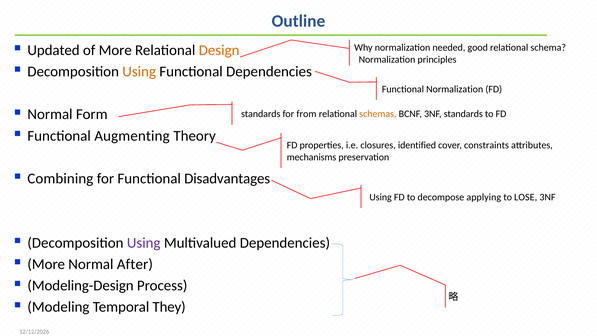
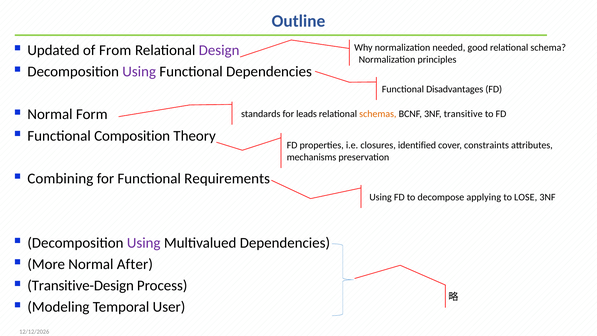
of More: More -> From
Design colour: orange -> purple
Using at (139, 71) colour: orange -> purple
Functional Normalization: Normalization -> Disadvantages
from: from -> leads
3NF standards: standards -> transitive
Augmenting: Augmenting -> Composition
Disadvantages: Disadvantages -> Requirements
Modeling-Design: Modeling-Design -> Transitive-Design
They: They -> User
